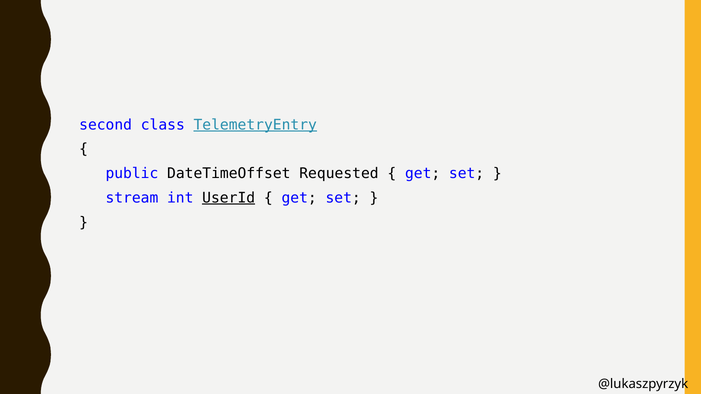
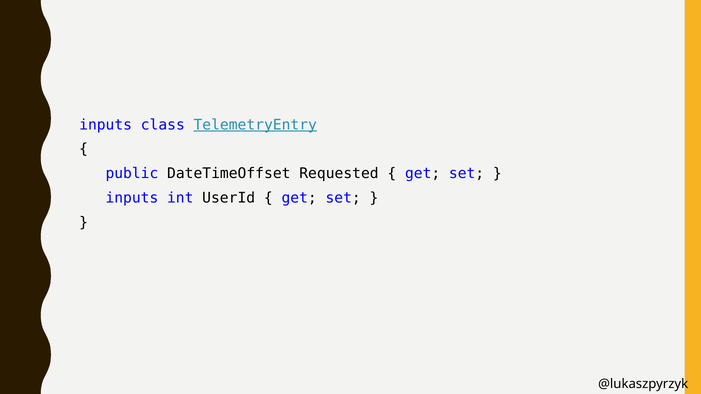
second at (106, 125): second -> inputs
stream at (132, 198): stream -> inputs
UserId underline: present -> none
